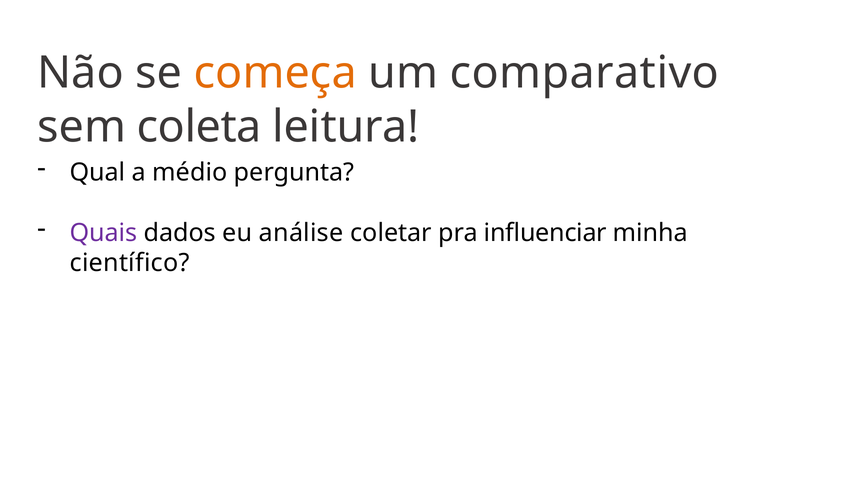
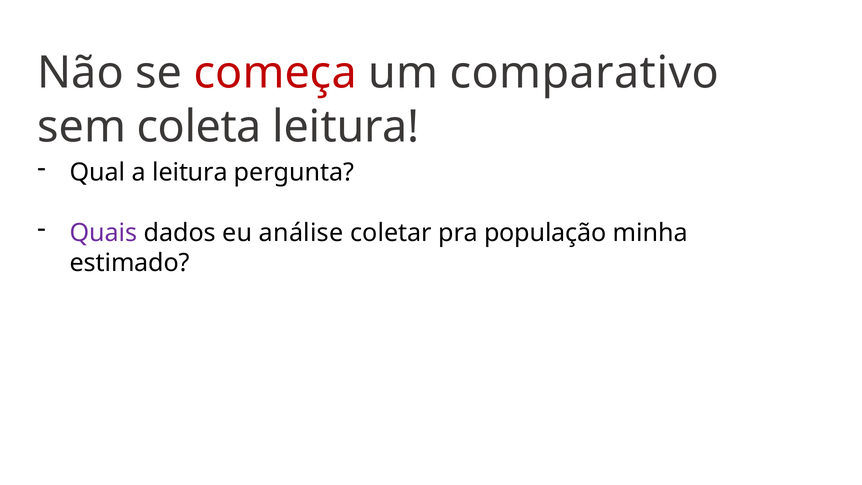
começa colour: orange -> red
a médio: médio -> leitura
influenciar: influenciar -> população
científico: científico -> estimado
